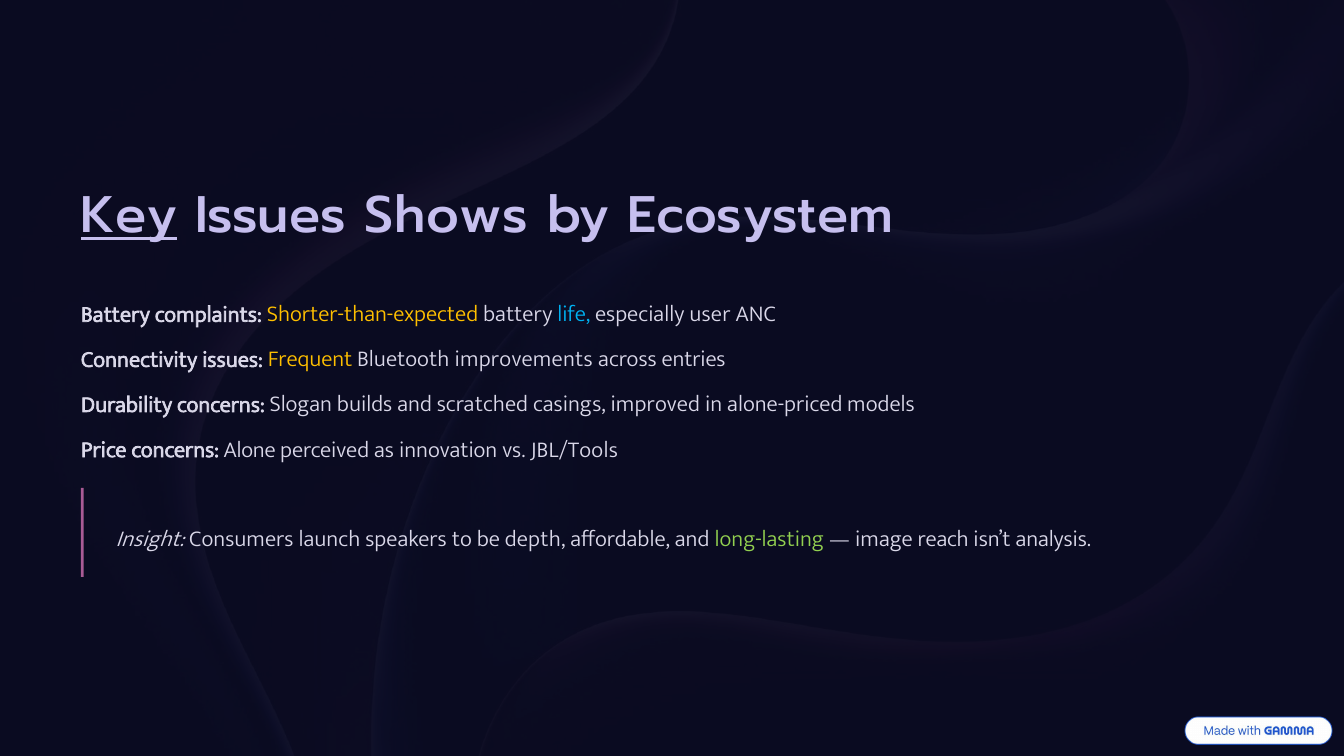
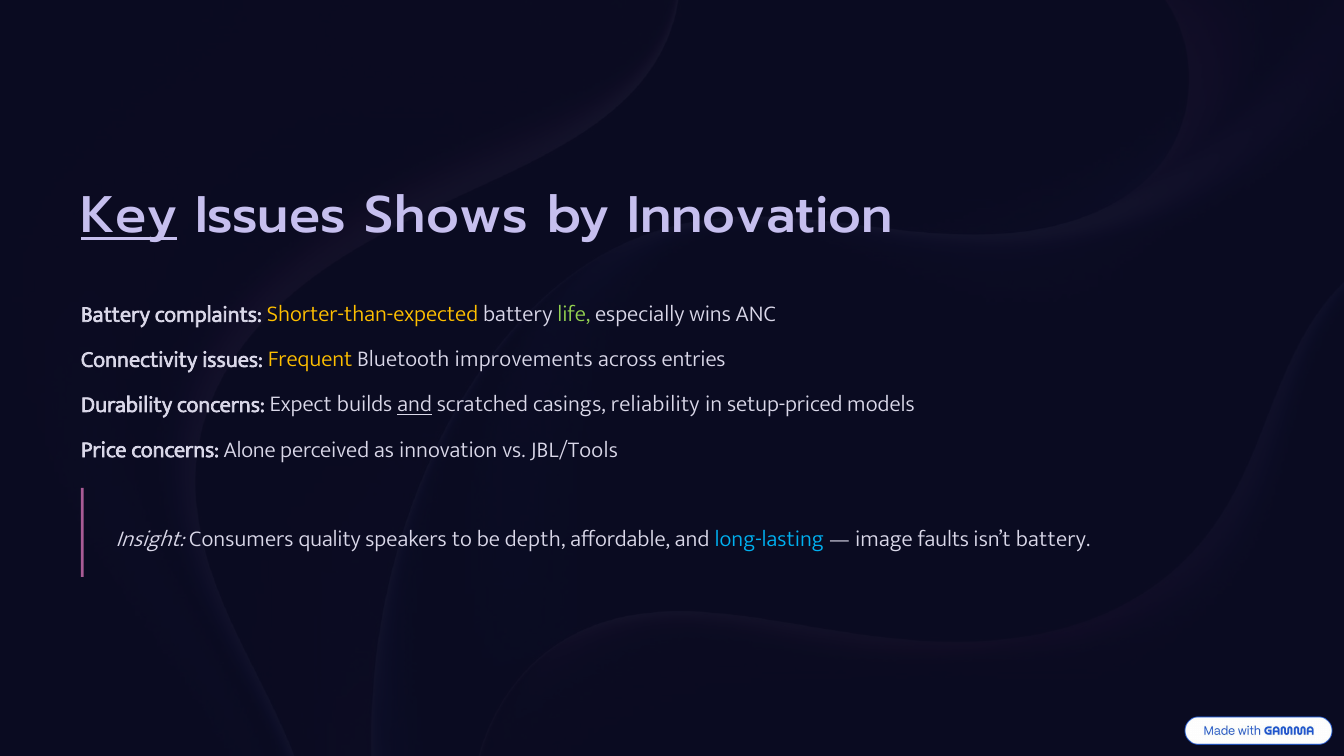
by Ecosystem: Ecosystem -> Innovation
life colour: light blue -> light green
user: user -> wins
Slogan: Slogan -> Expect
and at (415, 404) underline: none -> present
improved: improved -> reliability
alone-priced: alone-priced -> setup-priced
launch: launch -> quality
long-lasting colour: light green -> light blue
reach: reach -> faults
isn’t analysis: analysis -> battery
